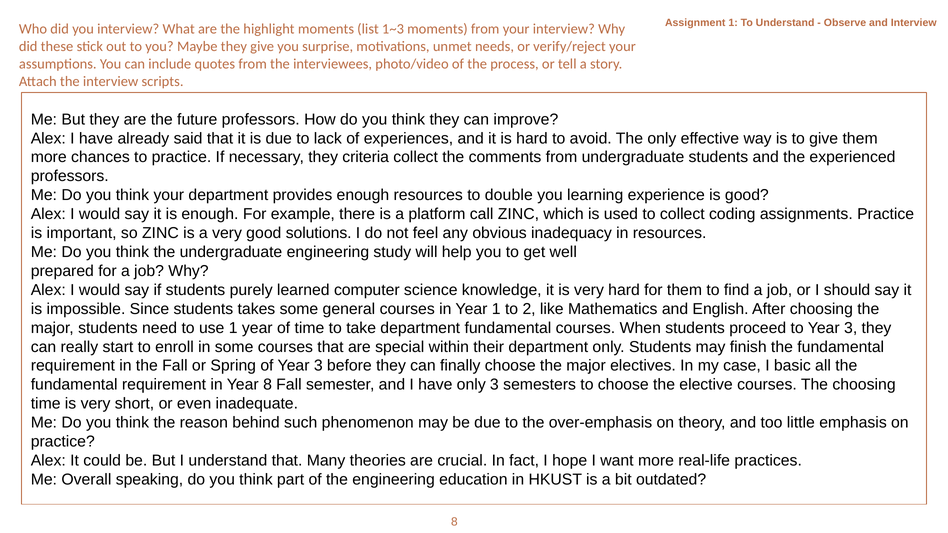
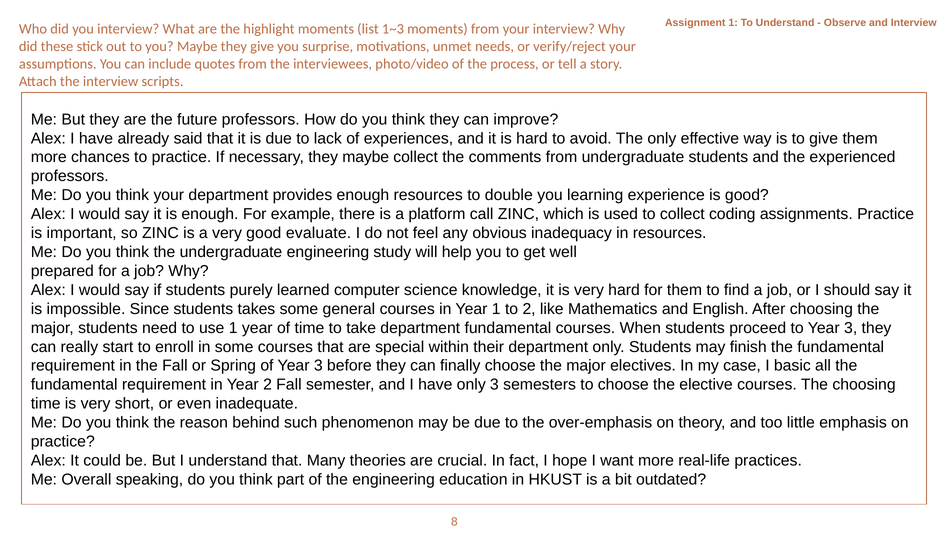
they criteria: criteria -> maybe
solutions: solutions -> evaluate
Year 8: 8 -> 2
